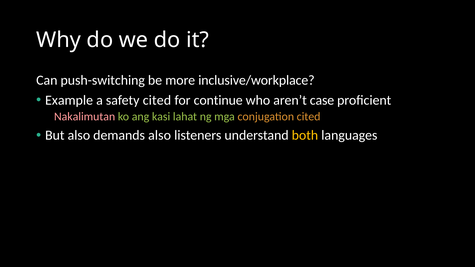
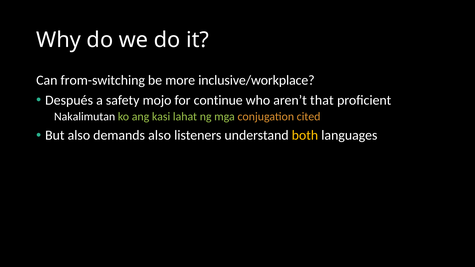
push-switching: push-switching -> from-switching
Example: Example -> Después
safety cited: cited -> mojo
case: case -> that
Nakalimutan colour: pink -> white
